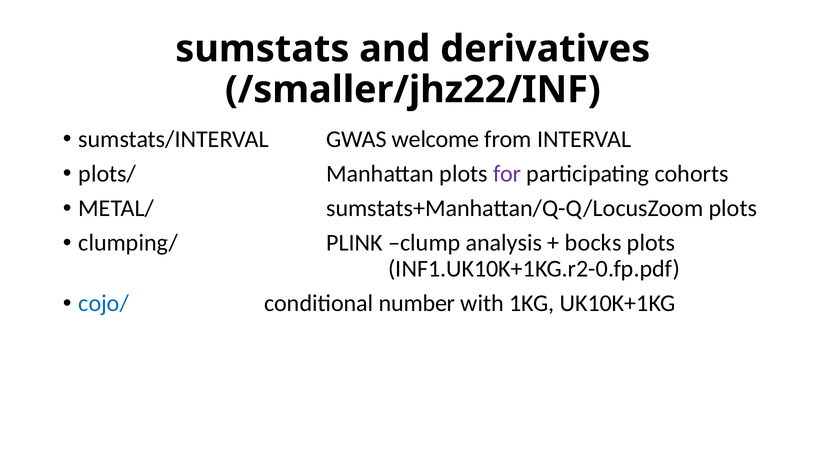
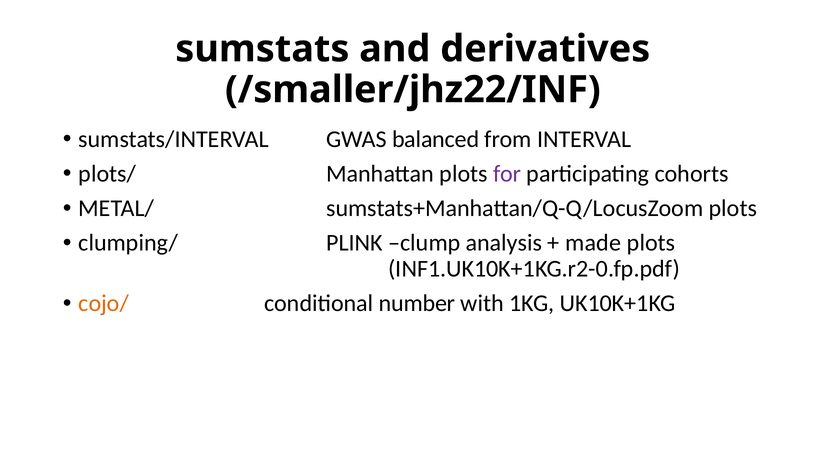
welcome: welcome -> balanced
bocks: bocks -> made
cojo/ colour: blue -> orange
